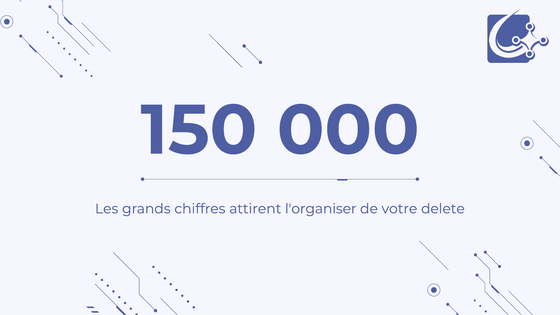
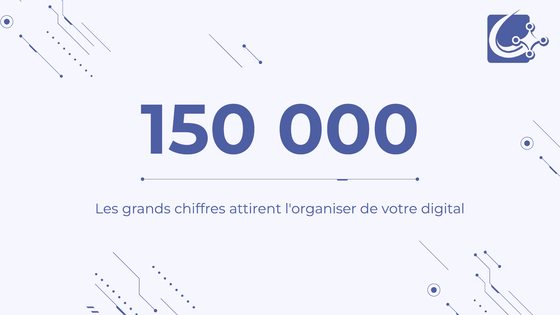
delete: delete -> digital
